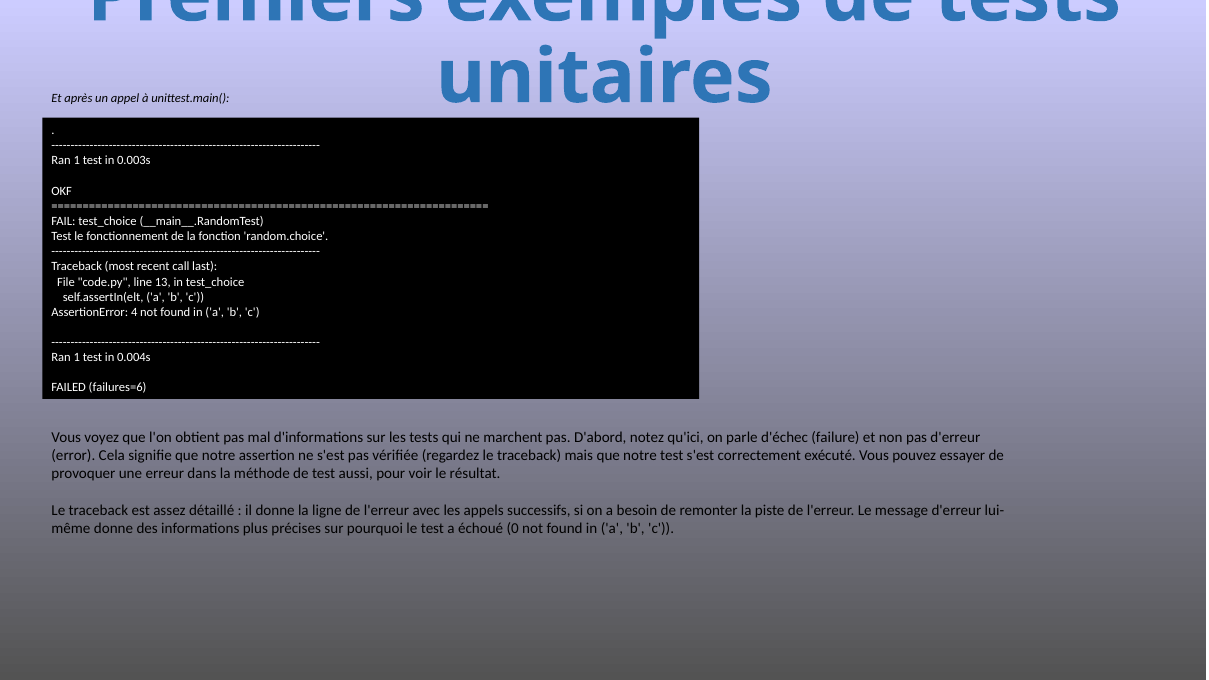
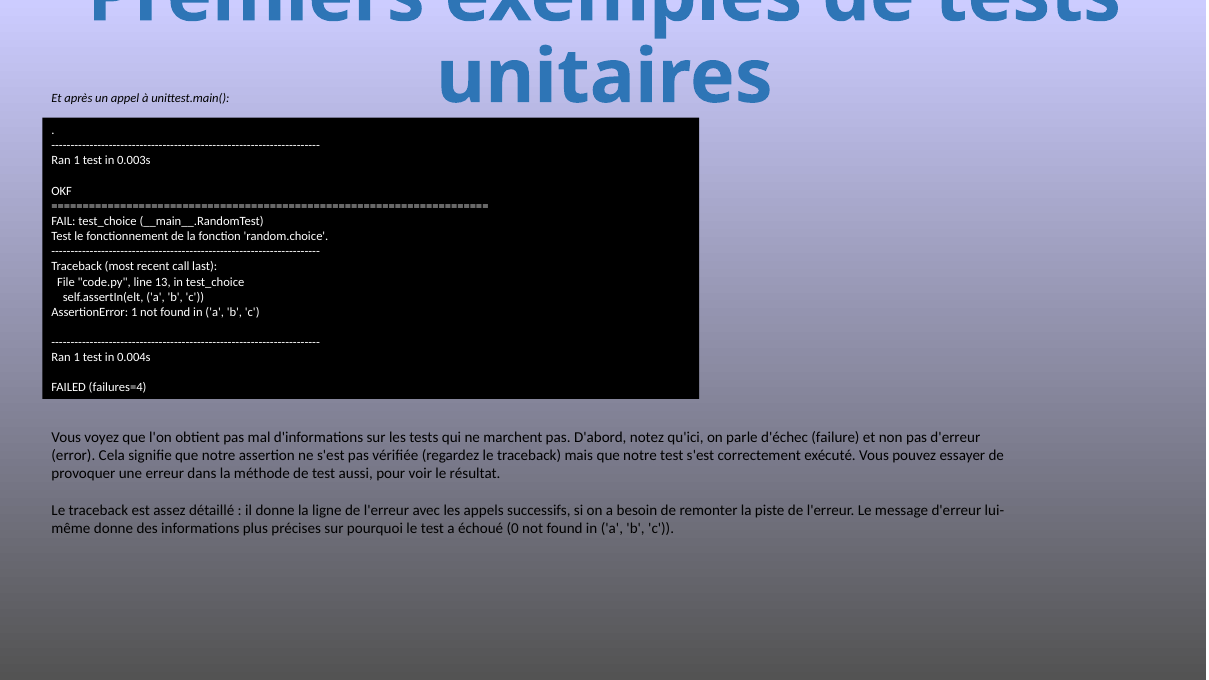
AssertionError 4: 4 -> 1
failures=6: failures=6 -> failures=4
